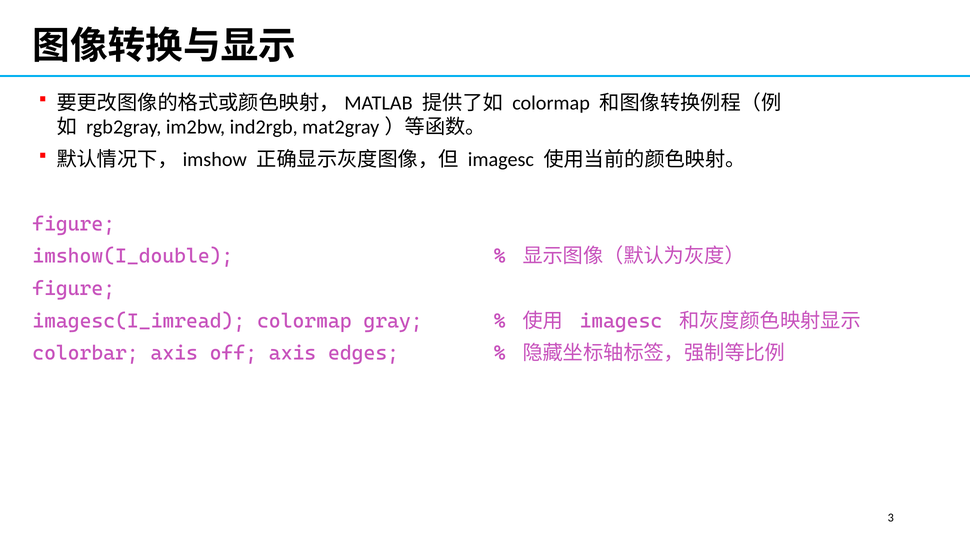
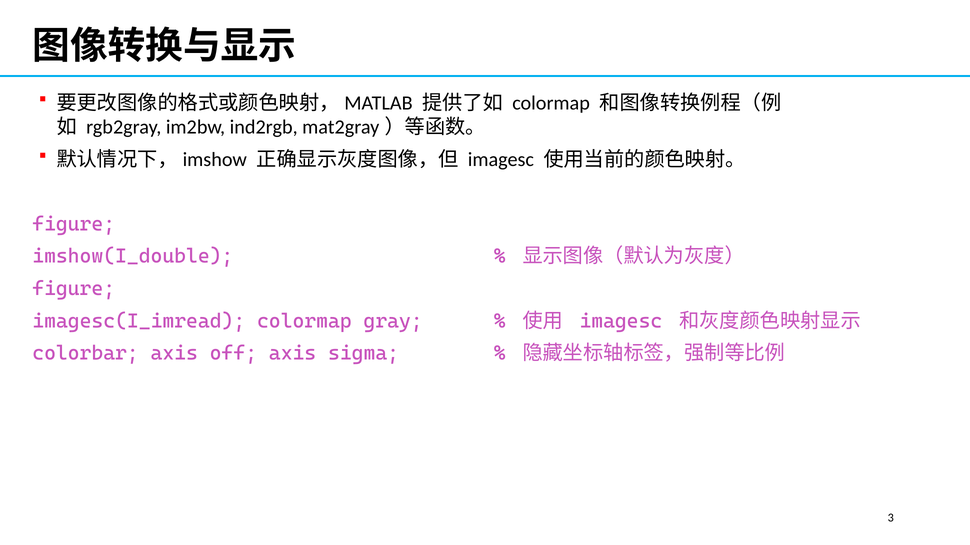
edges: edges -> sigma
